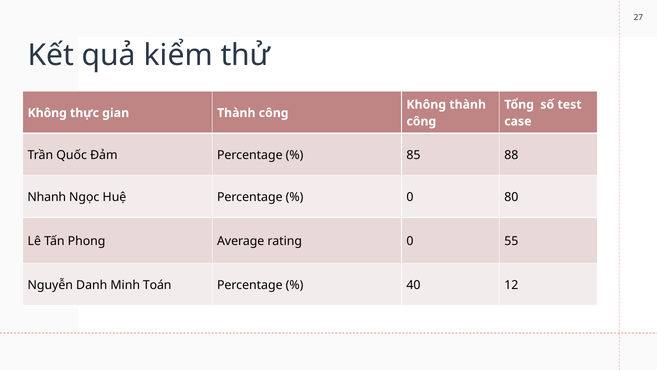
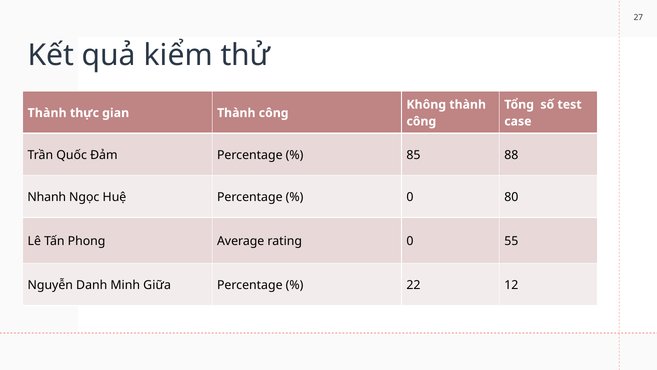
Không at (47, 113): Không -> Thành
Toán: Toán -> Giữa
40: 40 -> 22
